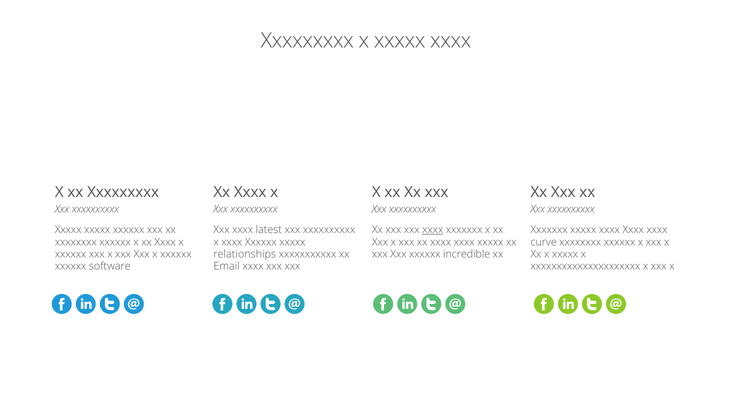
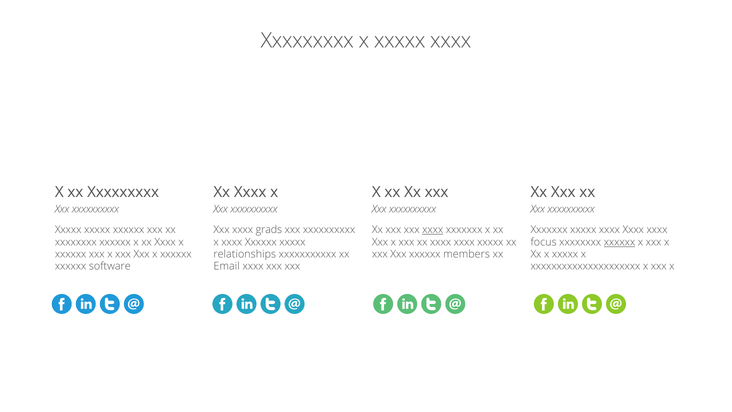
latest: latest -> grads
curve: curve -> focus
xxxxxx at (620, 242) underline: none -> present
incredible: incredible -> members
